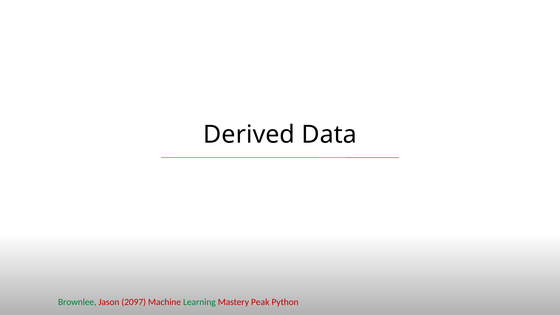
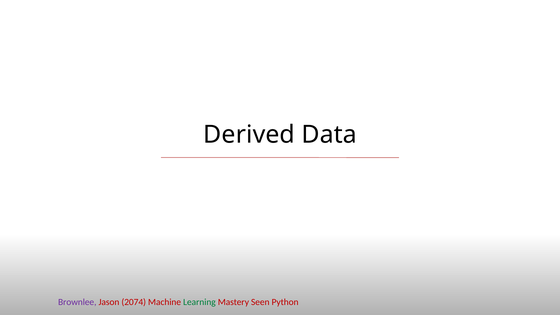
Brownlee colour: green -> purple
2097: 2097 -> 2074
Peak: Peak -> Seen
